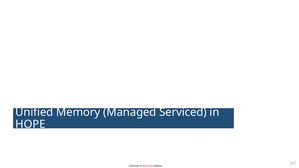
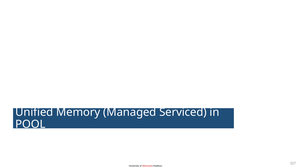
HOPE: HOPE -> POOL
